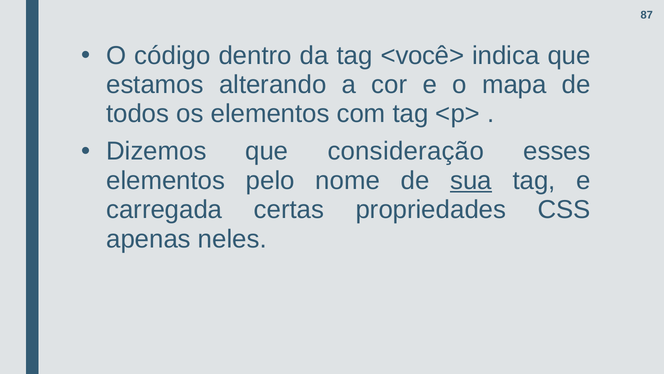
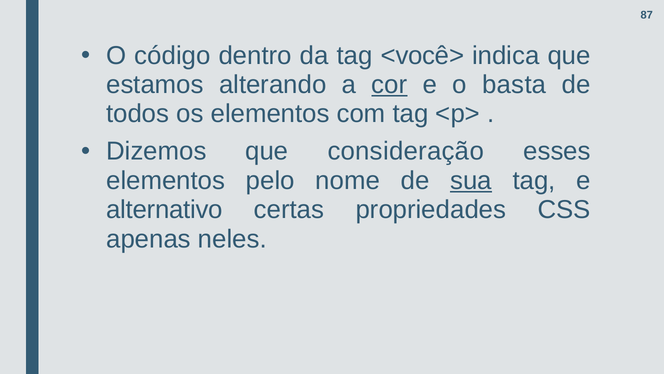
cor underline: none -> present
mapa: mapa -> basta
carregada: carregada -> alternativo
